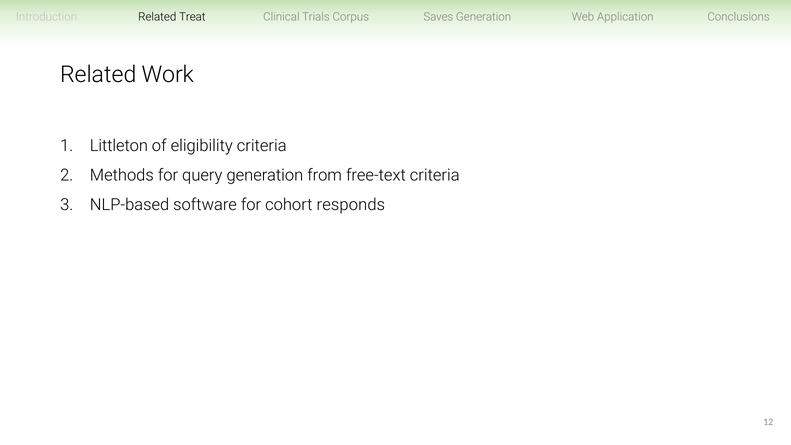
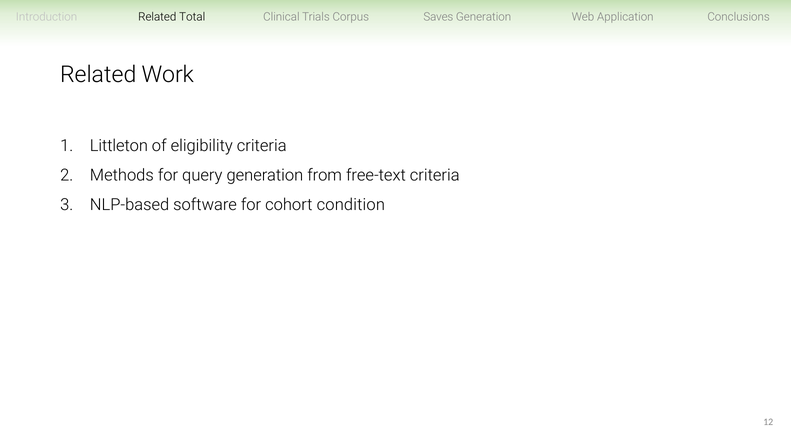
Treat: Treat -> Total
responds: responds -> condition
